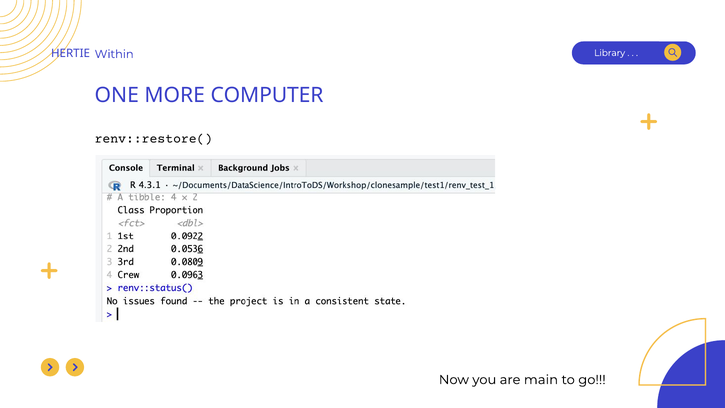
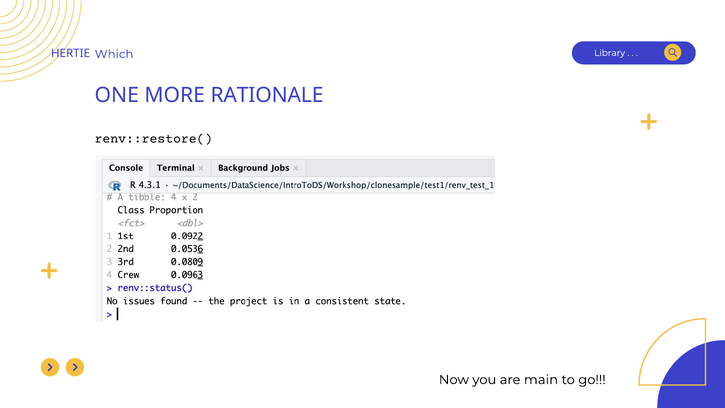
Within: Within -> Which
COMPUTER: COMPUTER -> RATIONALE
